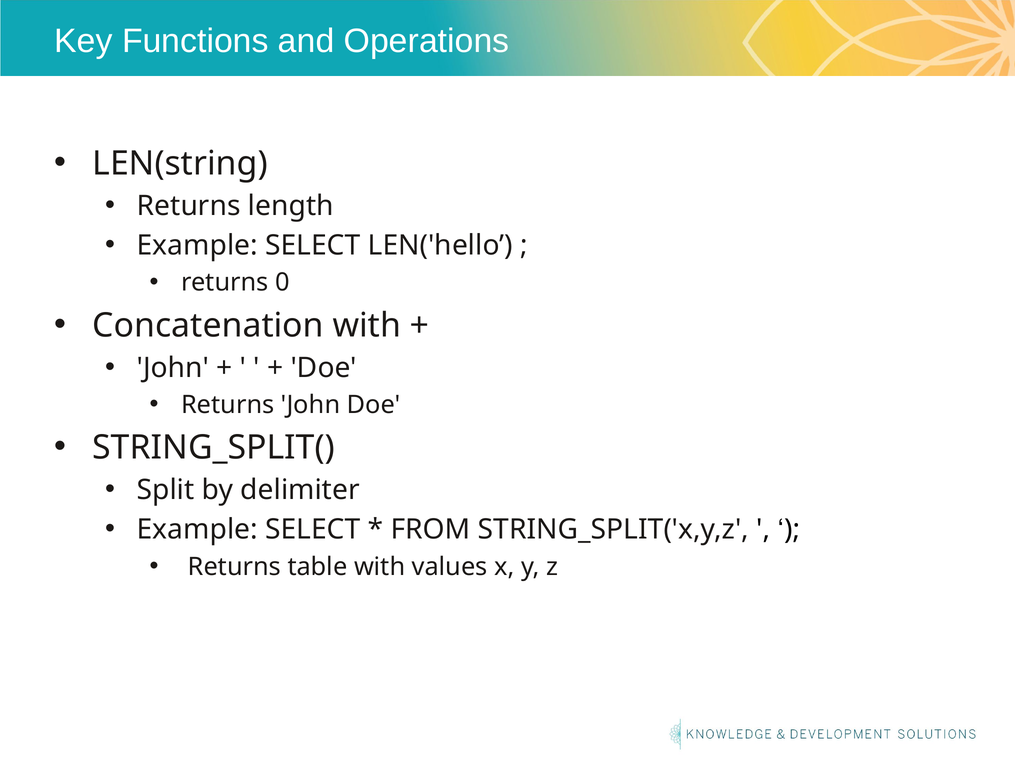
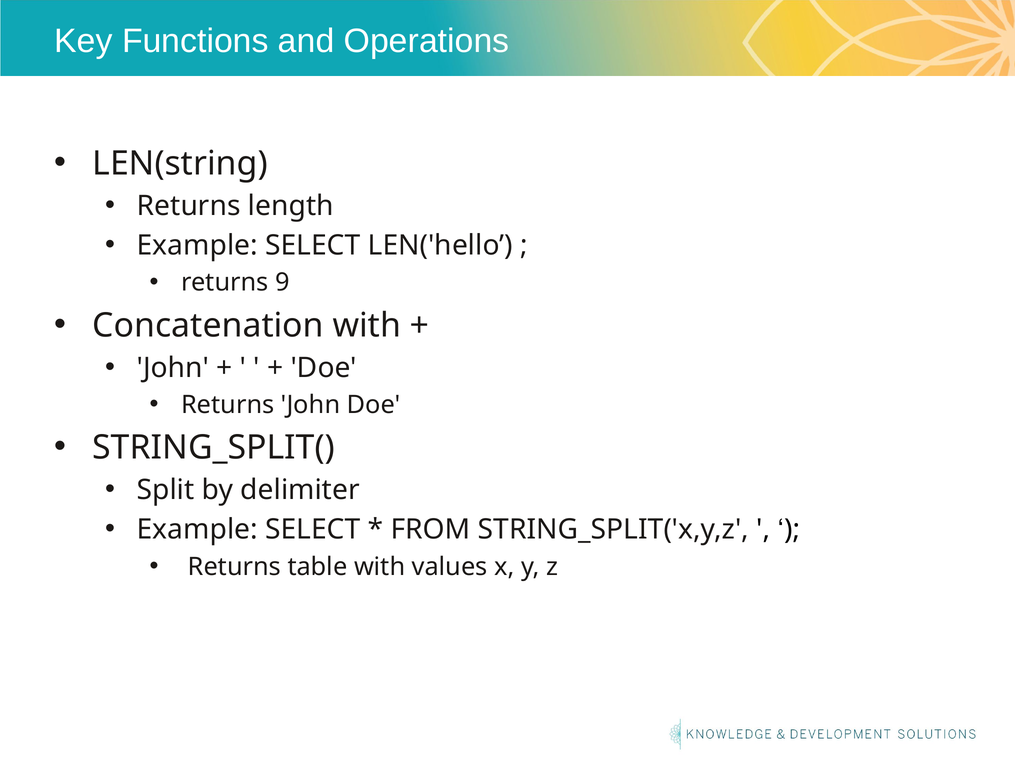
0: 0 -> 9
